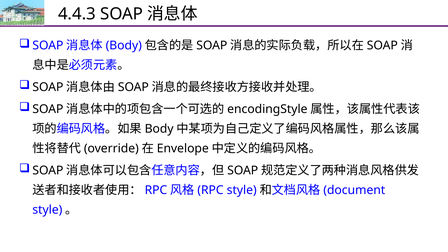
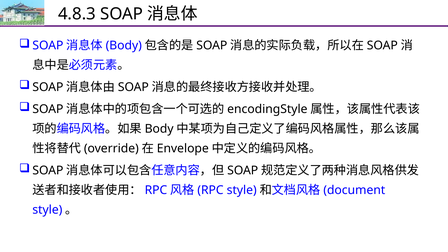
4.4.3: 4.4.3 -> 4.8.3
